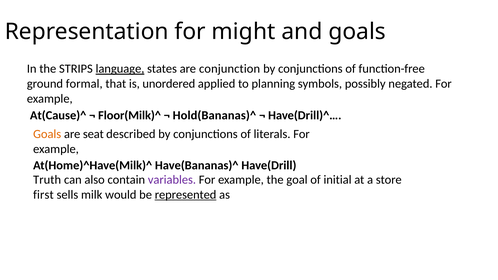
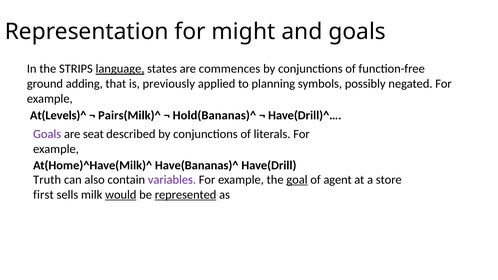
conjunction: conjunction -> commences
formal: formal -> adding
unordered: unordered -> previously
At(Cause)^: At(Cause)^ -> At(Levels)^
Floor(Milk)^: Floor(Milk)^ -> Pairs(Milk)^
Goals at (47, 134) colour: orange -> purple
goal underline: none -> present
initial: initial -> agent
would underline: none -> present
